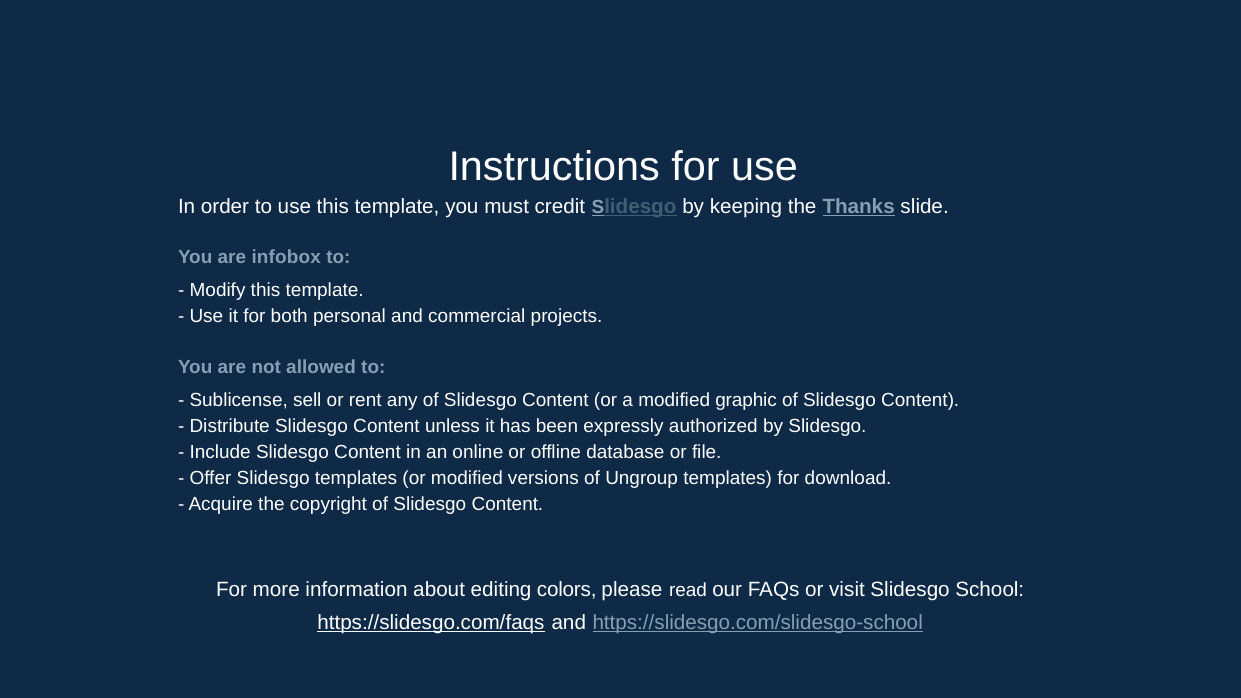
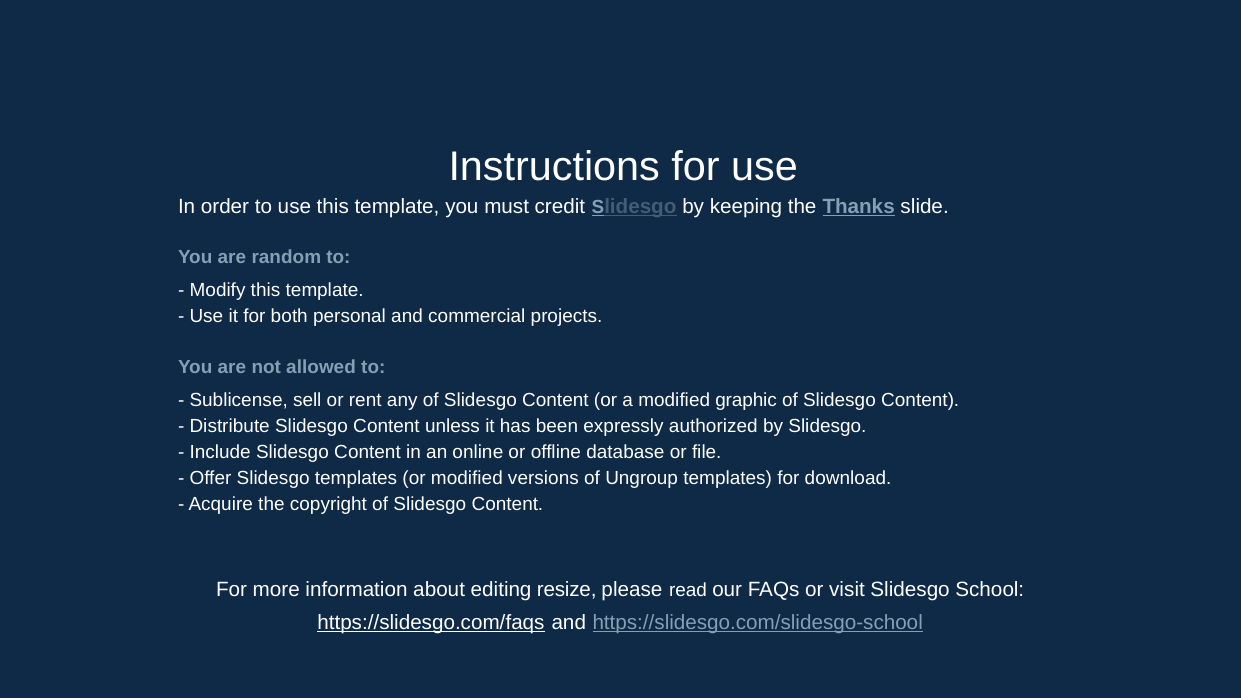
infobox: infobox -> random
colors: colors -> resize
